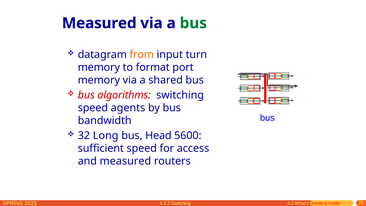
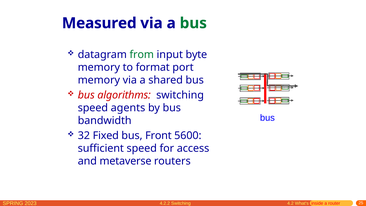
from colour: orange -> green
turn: turn -> byte
Long: Long -> Fixed
Head: Head -> Front
and measured: measured -> metaverse
